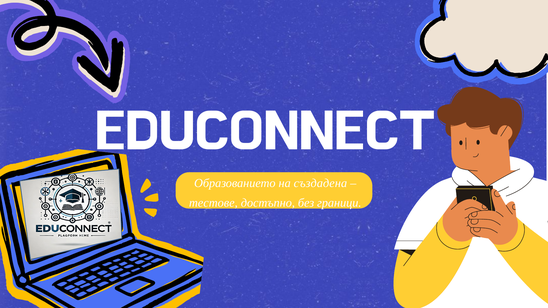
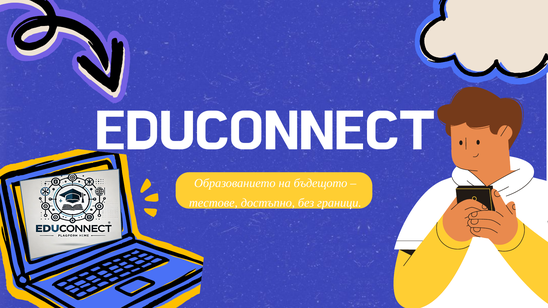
създадена: създадена -> бъдещото
